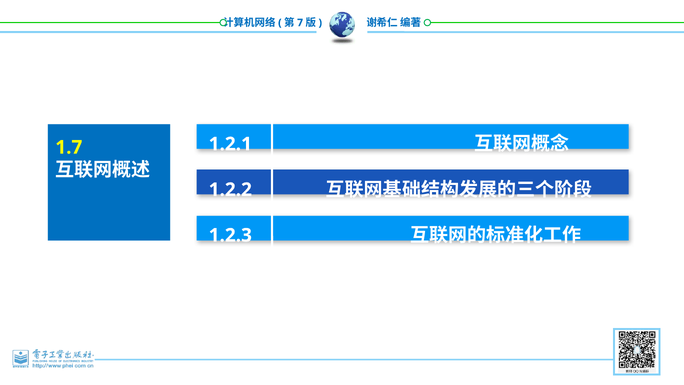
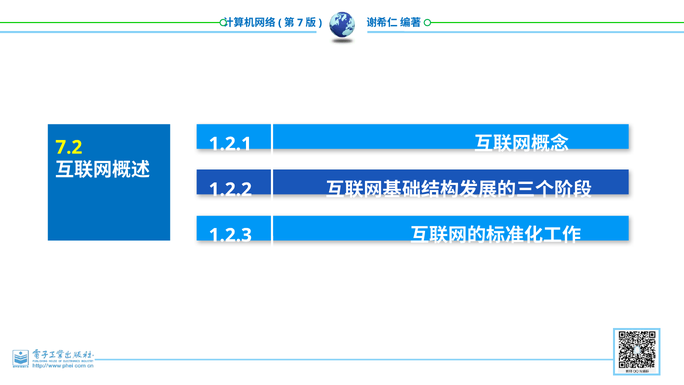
1.7: 1.7 -> 7.2
